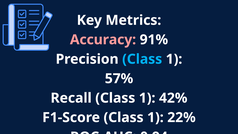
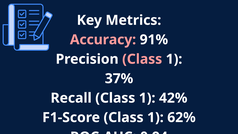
Class at (142, 59) colour: light blue -> pink
57%: 57% -> 37%
22%: 22% -> 62%
